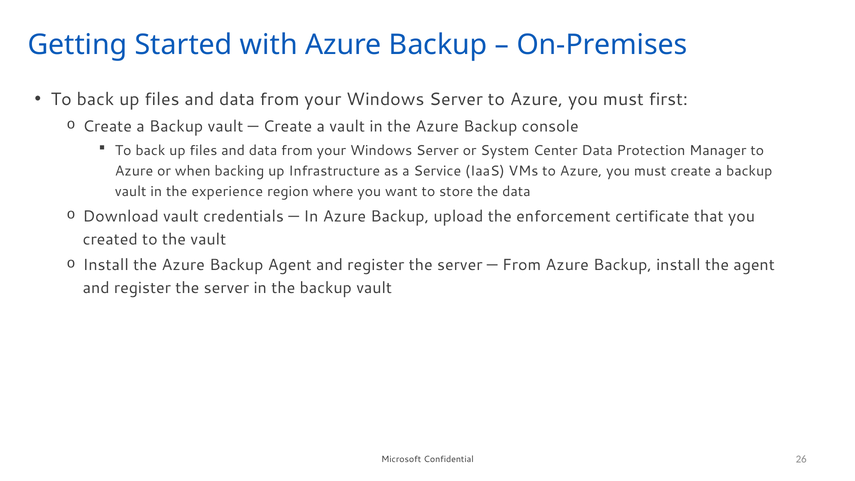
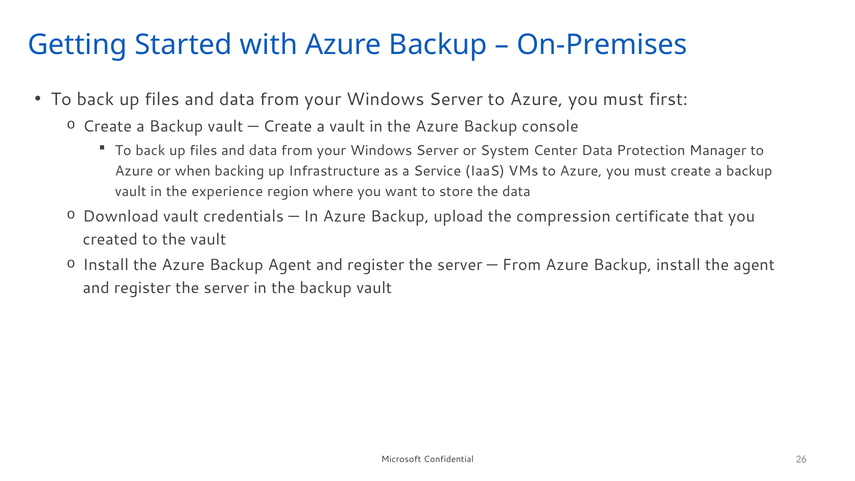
enforcement: enforcement -> compression
